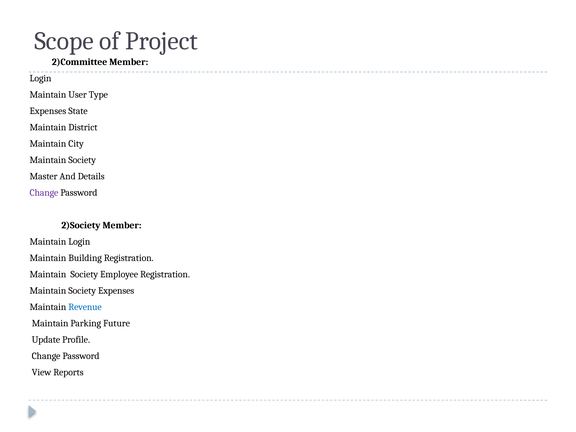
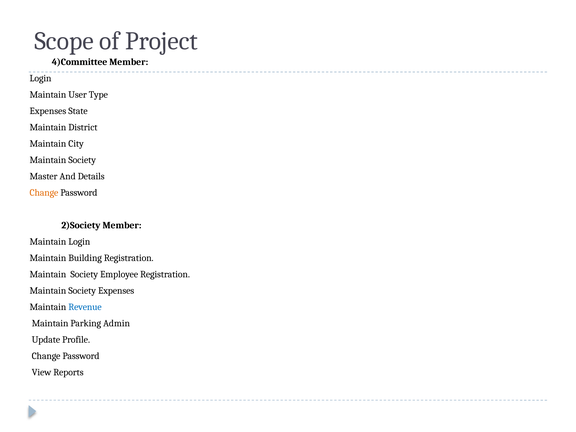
2)Committee: 2)Committee -> 4)Committee
Change at (44, 193) colour: purple -> orange
Future: Future -> Admin
